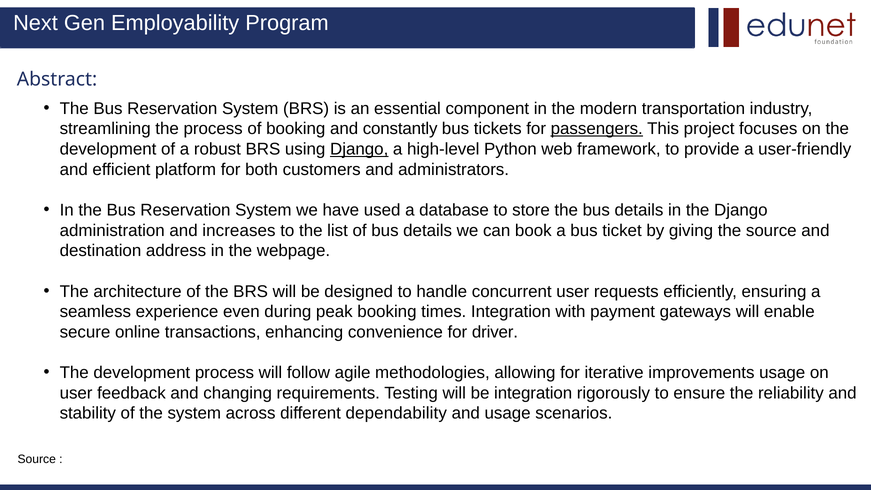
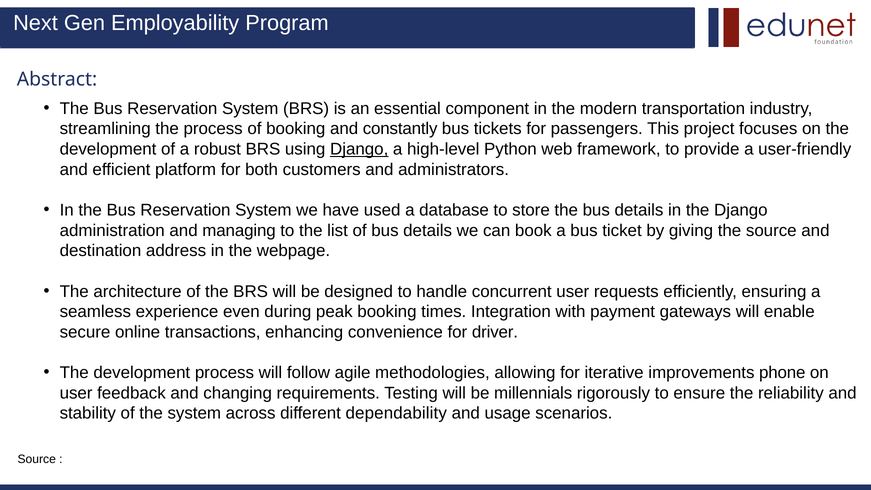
passengers underline: present -> none
increases: increases -> managing
improvements usage: usage -> phone
be integration: integration -> millennials
